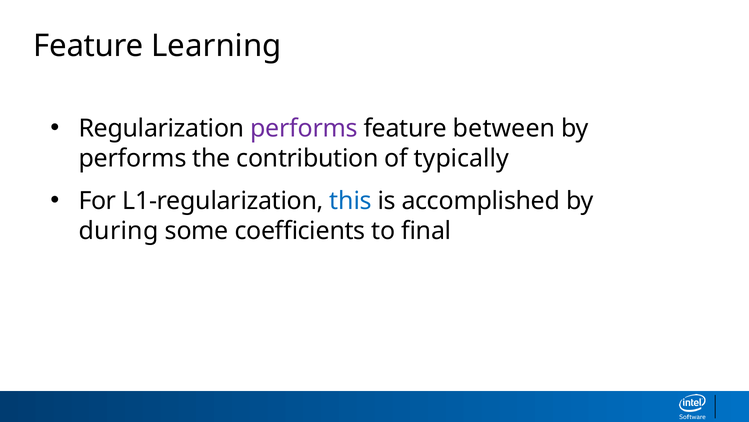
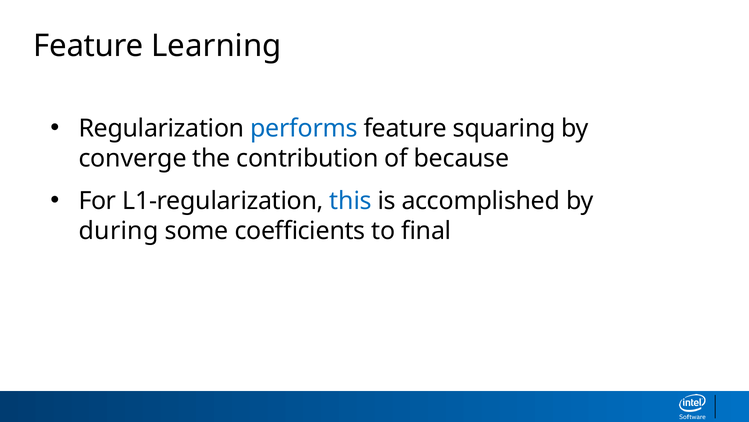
performs at (304, 128) colour: purple -> blue
between: between -> squaring
performs at (133, 158): performs -> converge
typically: typically -> because
